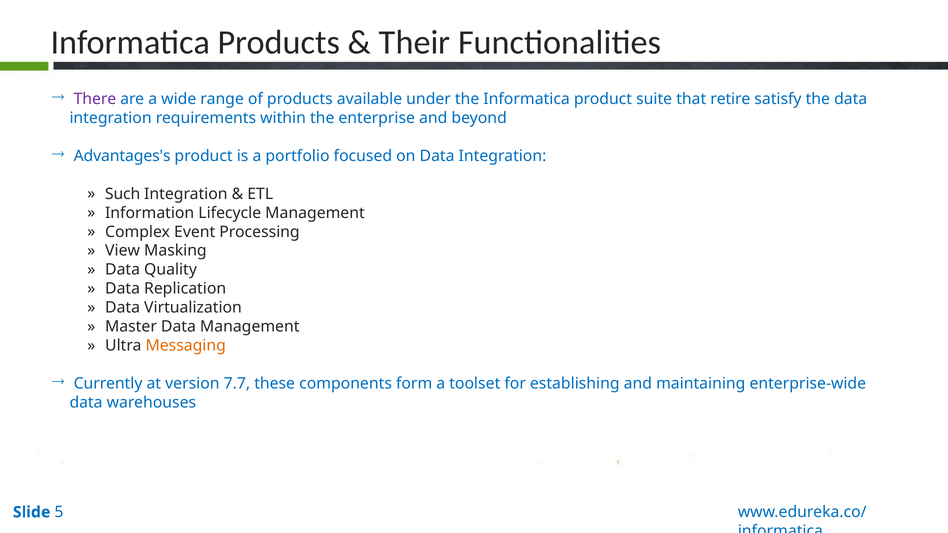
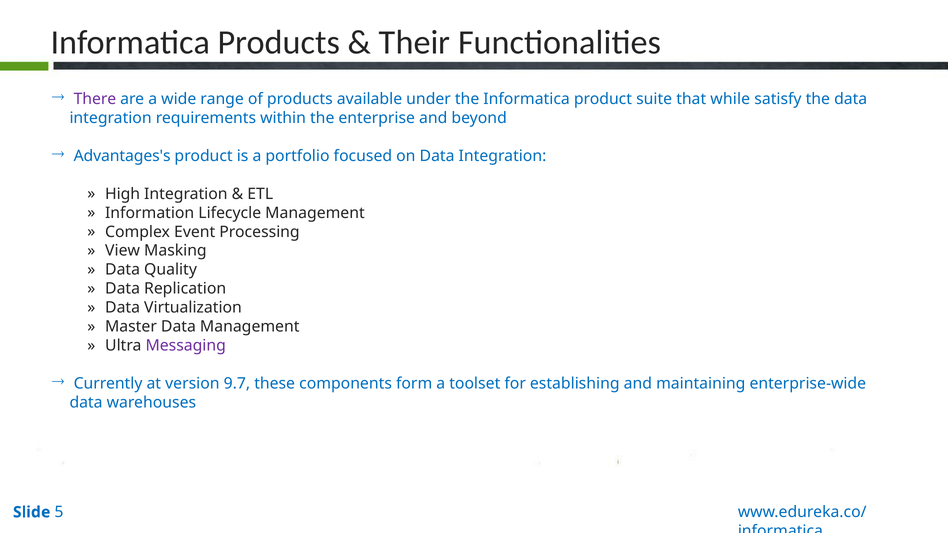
retire: retire -> while
Such: Such -> High
Messaging colour: orange -> purple
7.7: 7.7 -> 9.7
